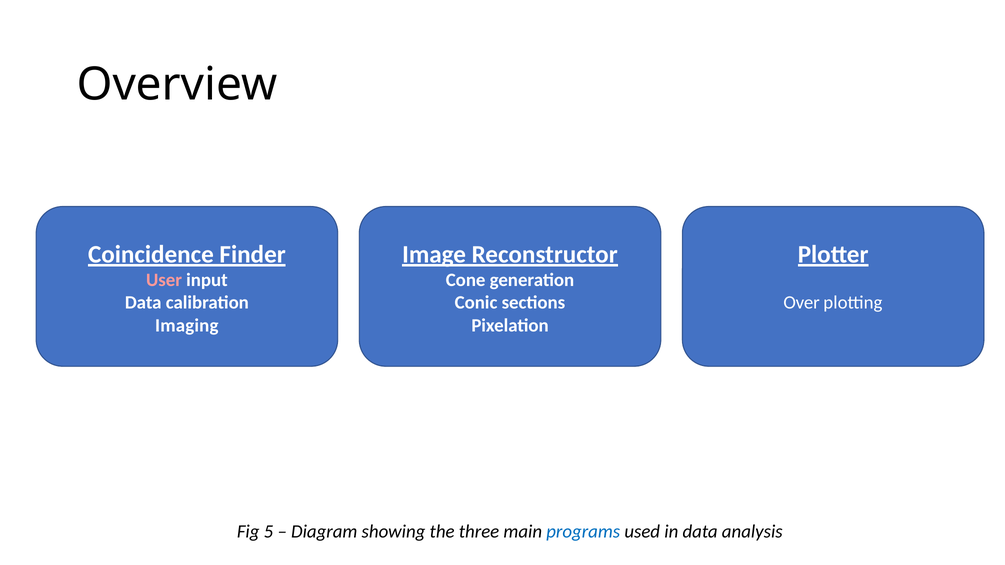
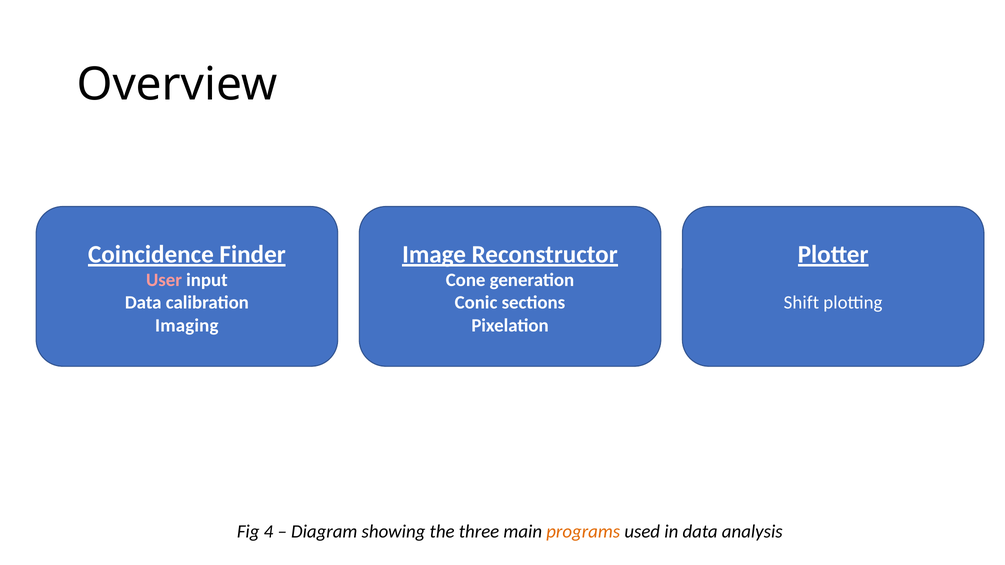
Over: Over -> Shift
5: 5 -> 4
programs colour: blue -> orange
